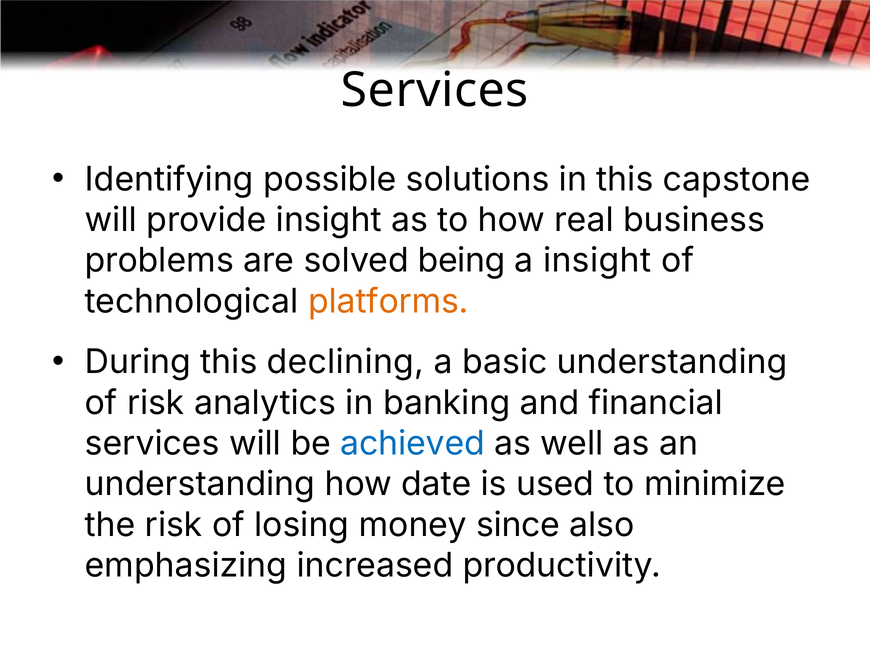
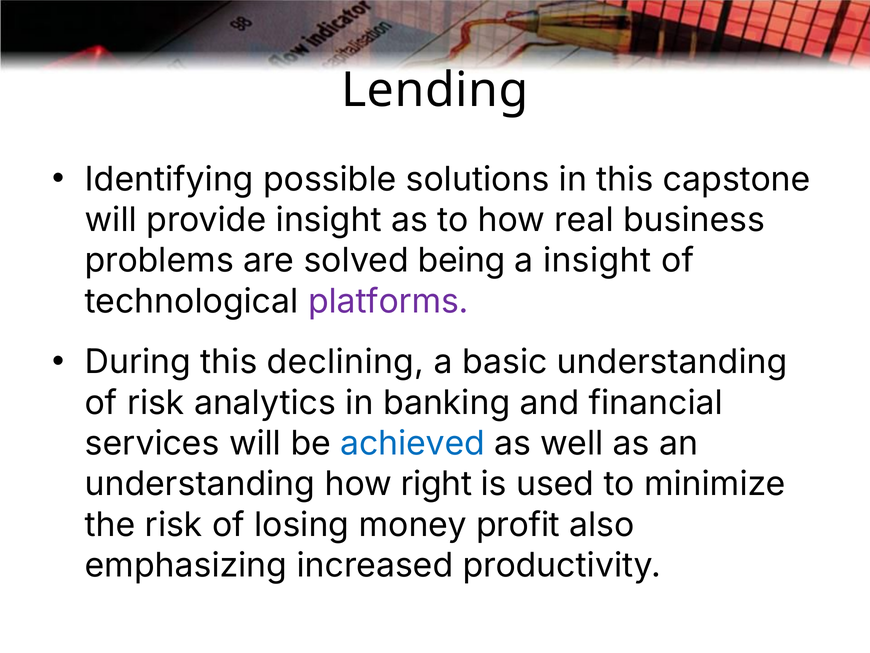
Services at (435, 90): Services -> Lending
platforms colour: orange -> purple
date: date -> right
since: since -> profit
